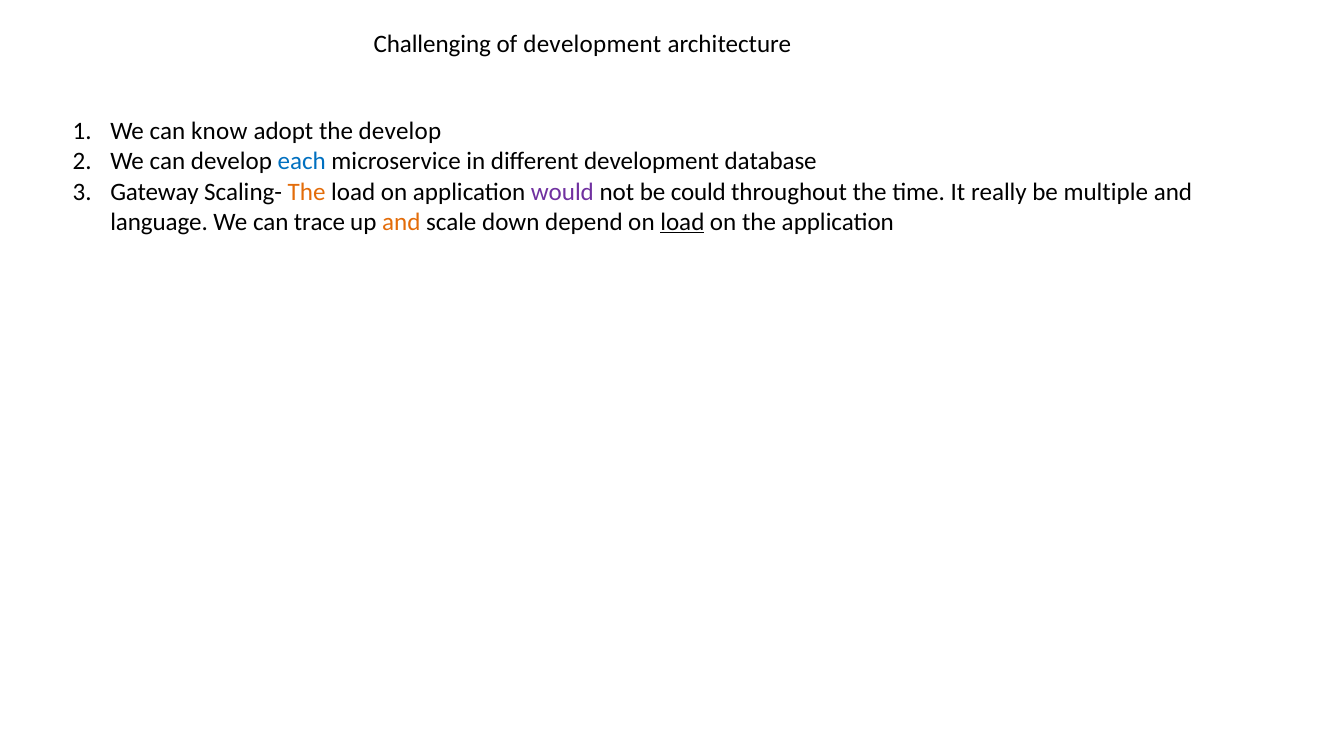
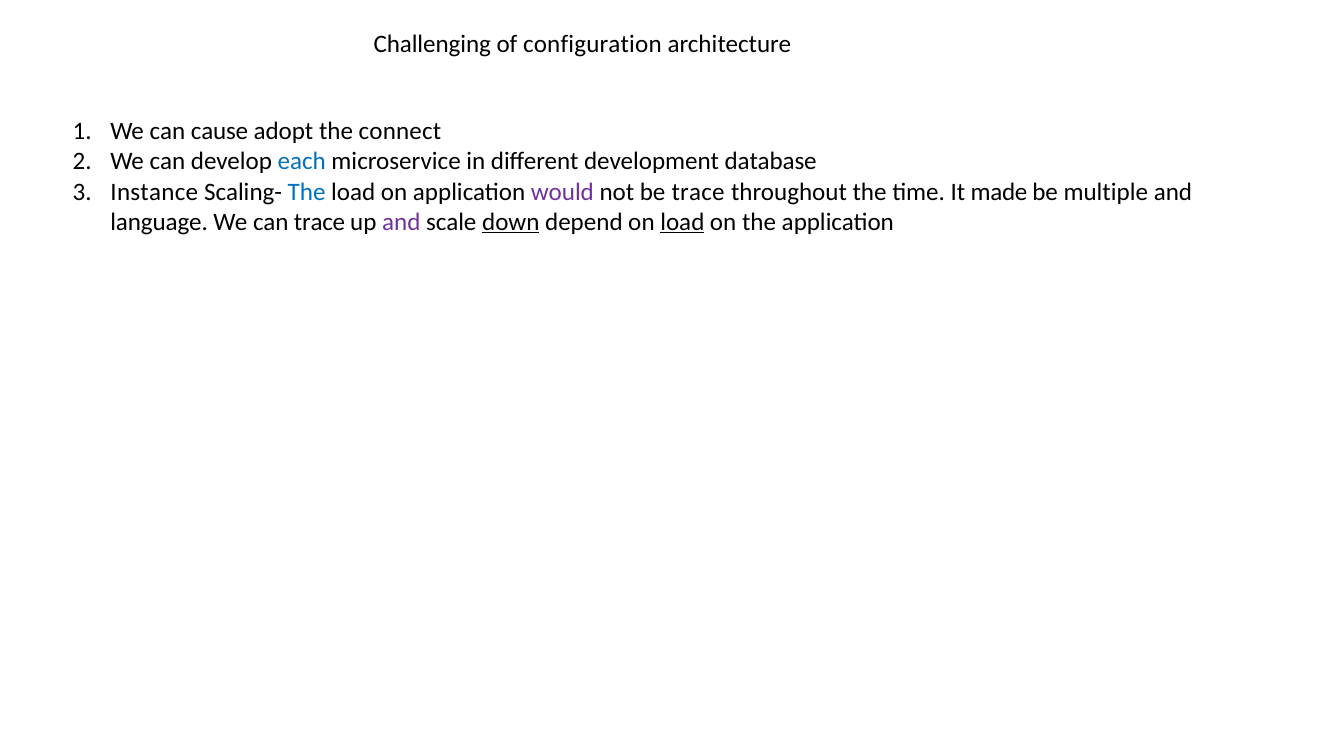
of development: development -> configuration
know: know -> cause
the develop: develop -> connect
Gateway: Gateway -> Instance
The at (307, 192) colour: orange -> blue
be could: could -> trace
really: really -> made
and at (401, 222) colour: orange -> purple
down underline: none -> present
